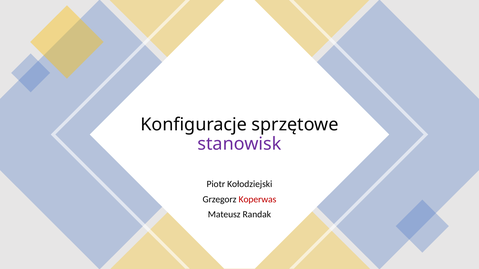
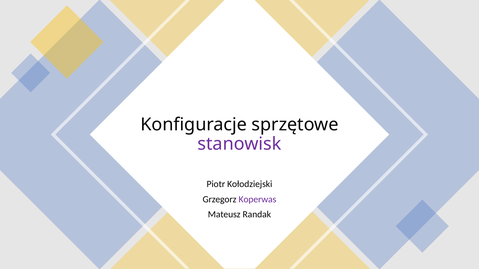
Koperwas colour: red -> purple
